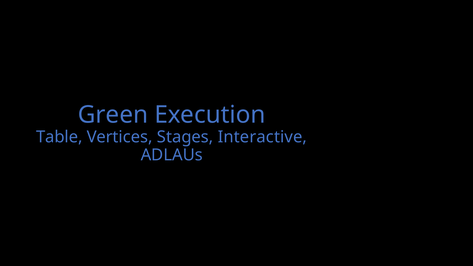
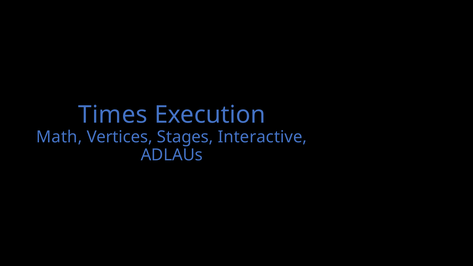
Green: Green -> Times
Table: Table -> Math
